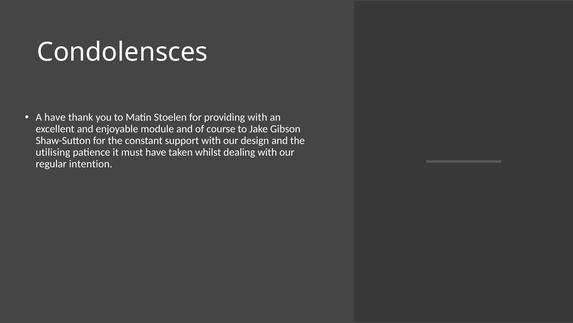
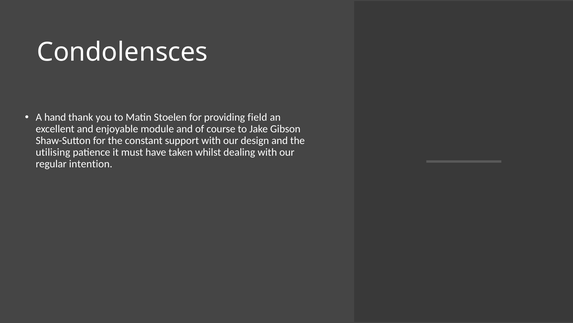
A have: have -> hand
providing with: with -> field
